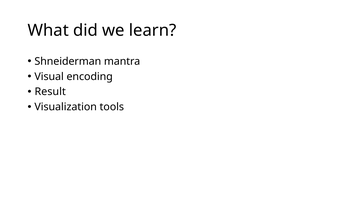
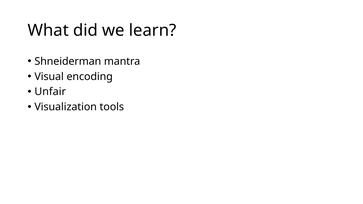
Result: Result -> Unfair
